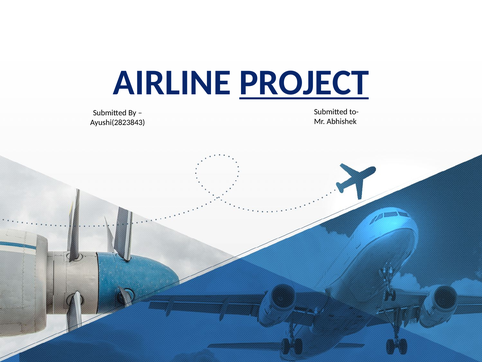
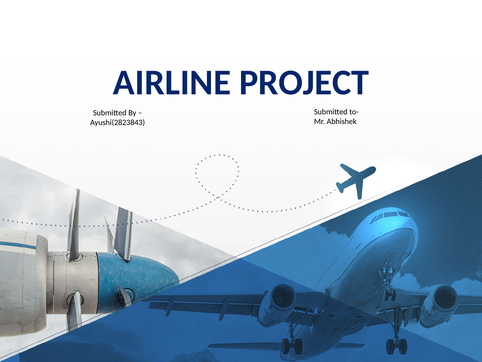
PROJECT underline: present -> none
